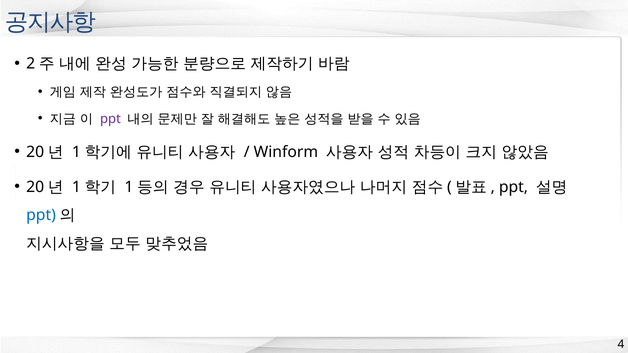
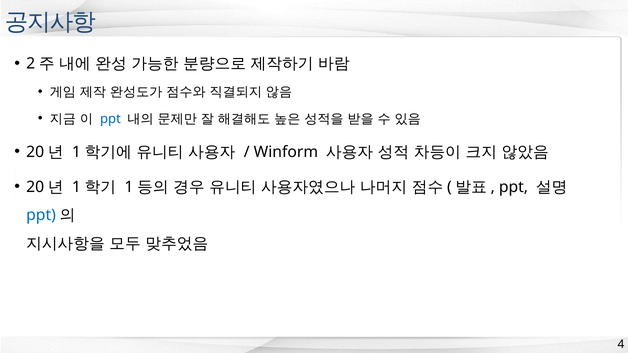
ppt at (110, 119) colour: purple -> blue
